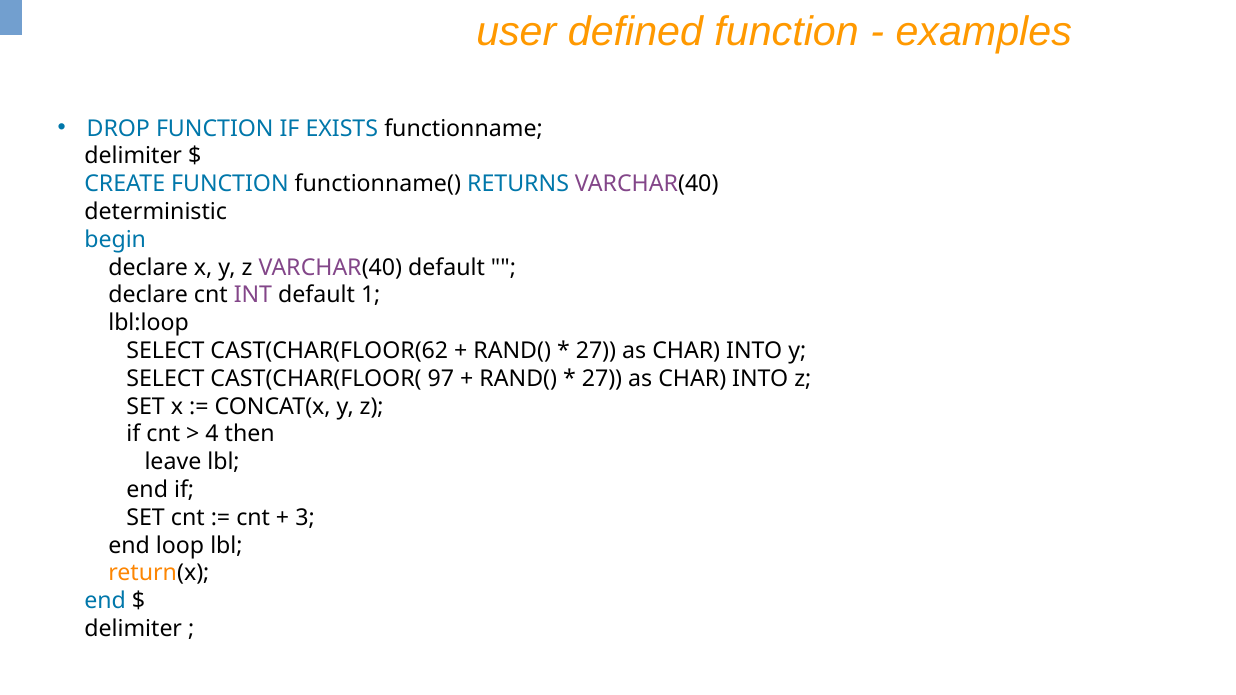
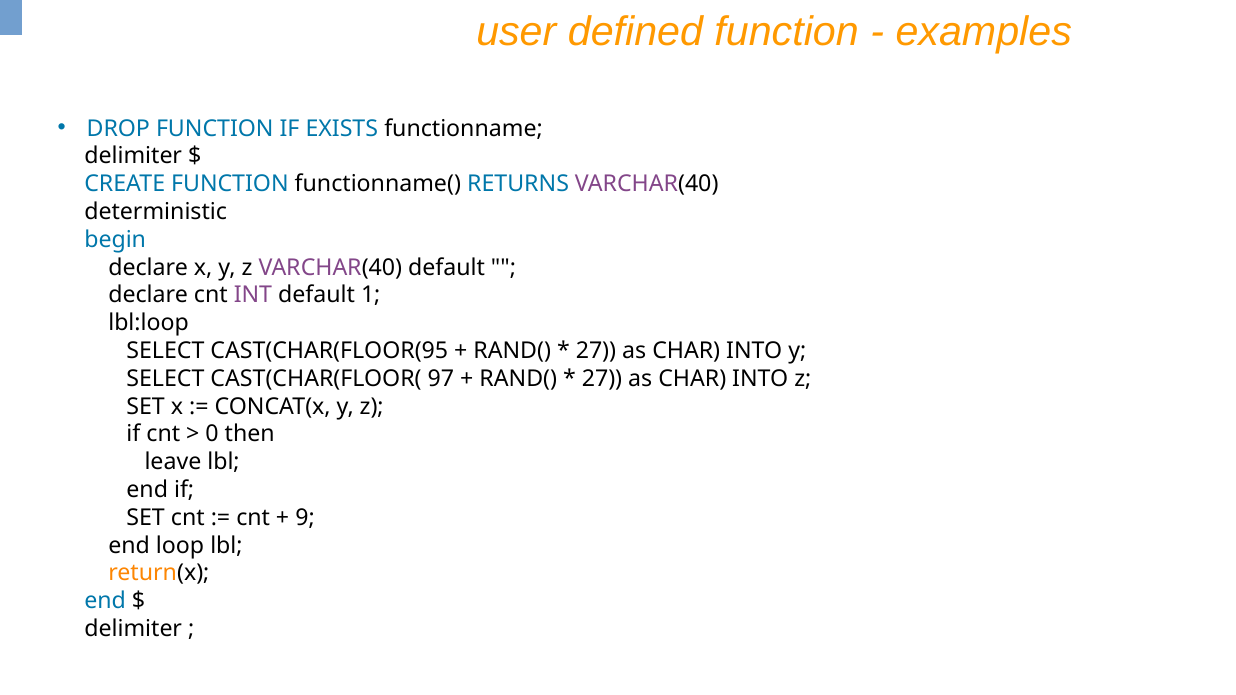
CAST(CHAR(FLOOR(62: CAST(CHAR(FLOOR(62 -> CAST(CHAR(FLOOR(95
4: 4 -> 0
3: 3 -> 9
